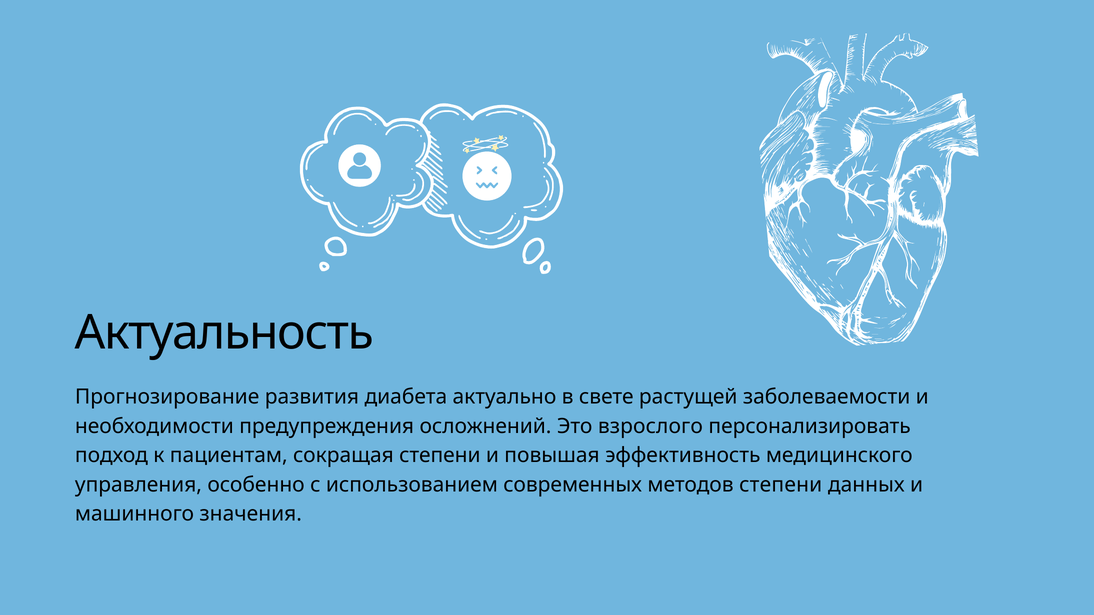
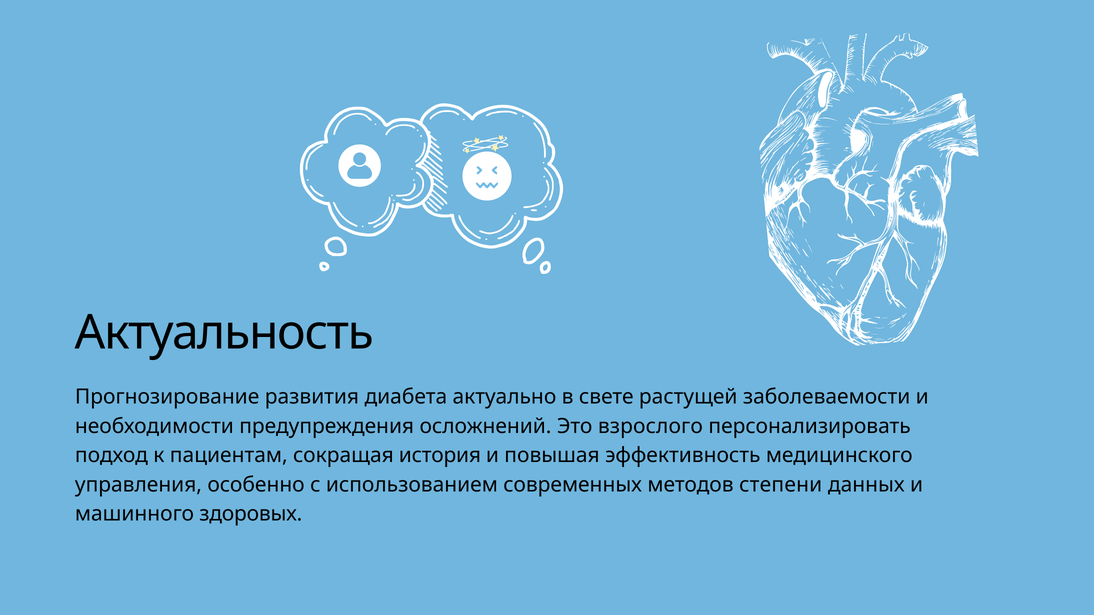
сокращая степени: степени -> история
значения: значения -> здоровых
